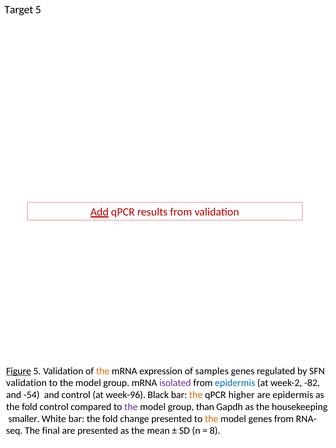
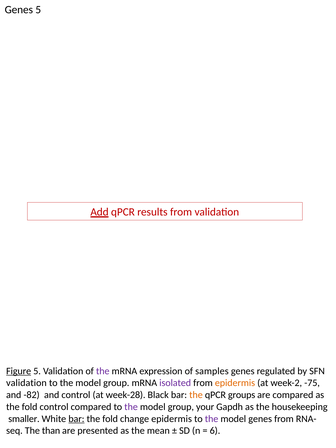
Target at (19, 10): Target -> Genes
the at (103, 371) colour: orange -> purple
epidermis at (235, 383) colour: blue -> orange
-82: -82 -> -75
-54: -54 -> -82
week-96: week-96 -> week-28
higher: higher -> groups
are epidermis: epidermis -> compared
than: than -> your
bar at (76, 419) underline: none -> present
change presented: presented -> epidermis
the at (212, 419) colour: orange -> purple
final: final -> than
8: 8 -> 6
